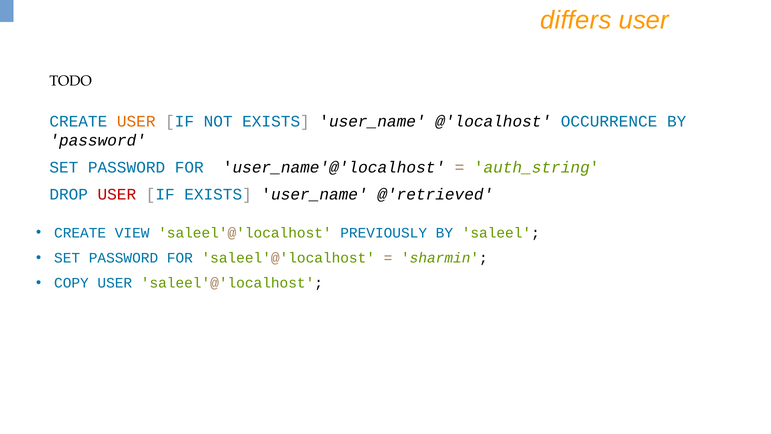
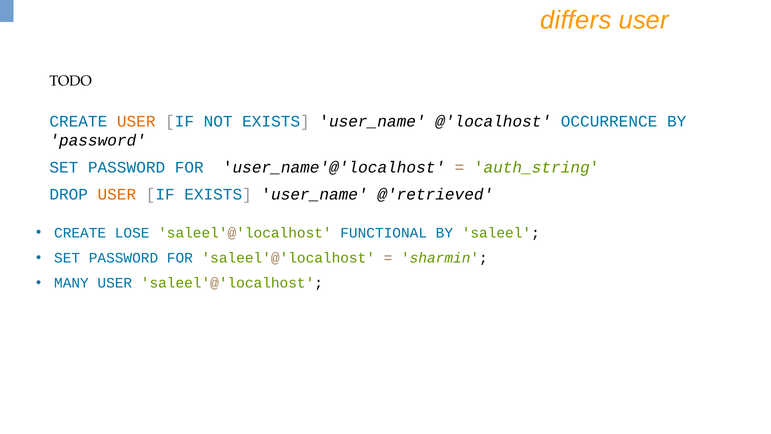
USER at (117, 194) colour: red -> orange
VIEW: VIEW -> LOSE
PREVIOUSLY: PREVIOUSLY -> FUNCTIONAL
COPY: COPY -> MANY
